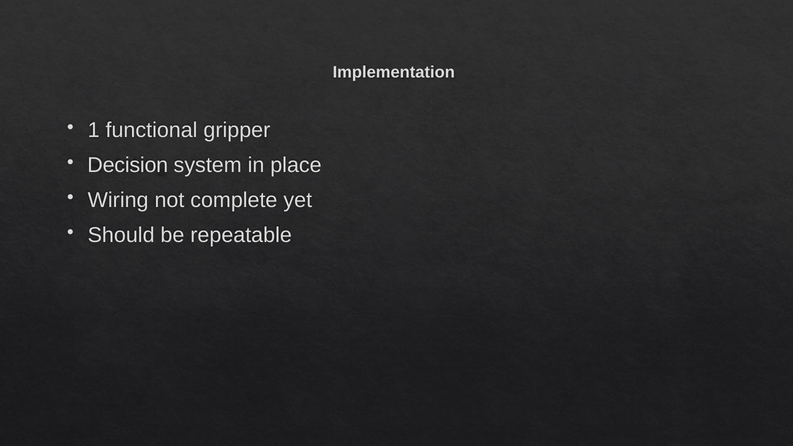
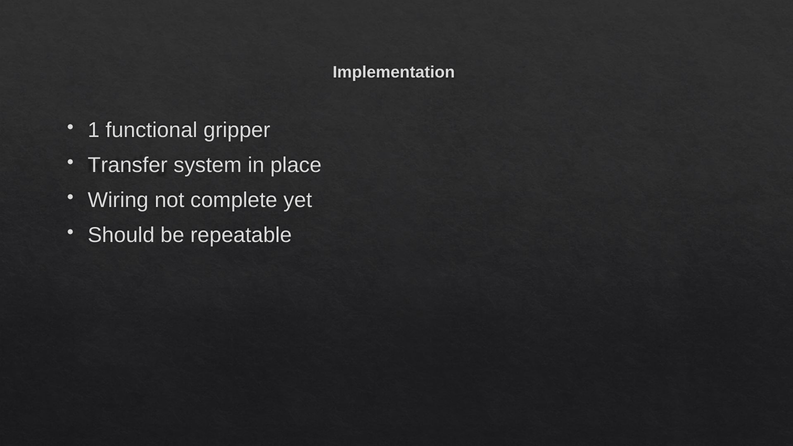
Decision: Decision -> Transfer
